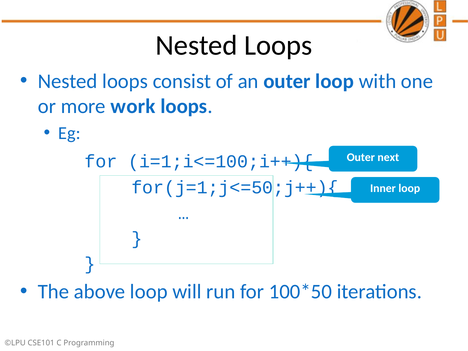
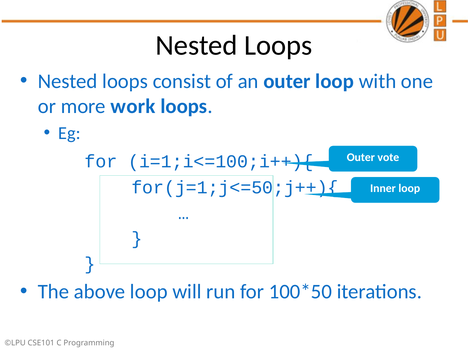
next: next -> vote
